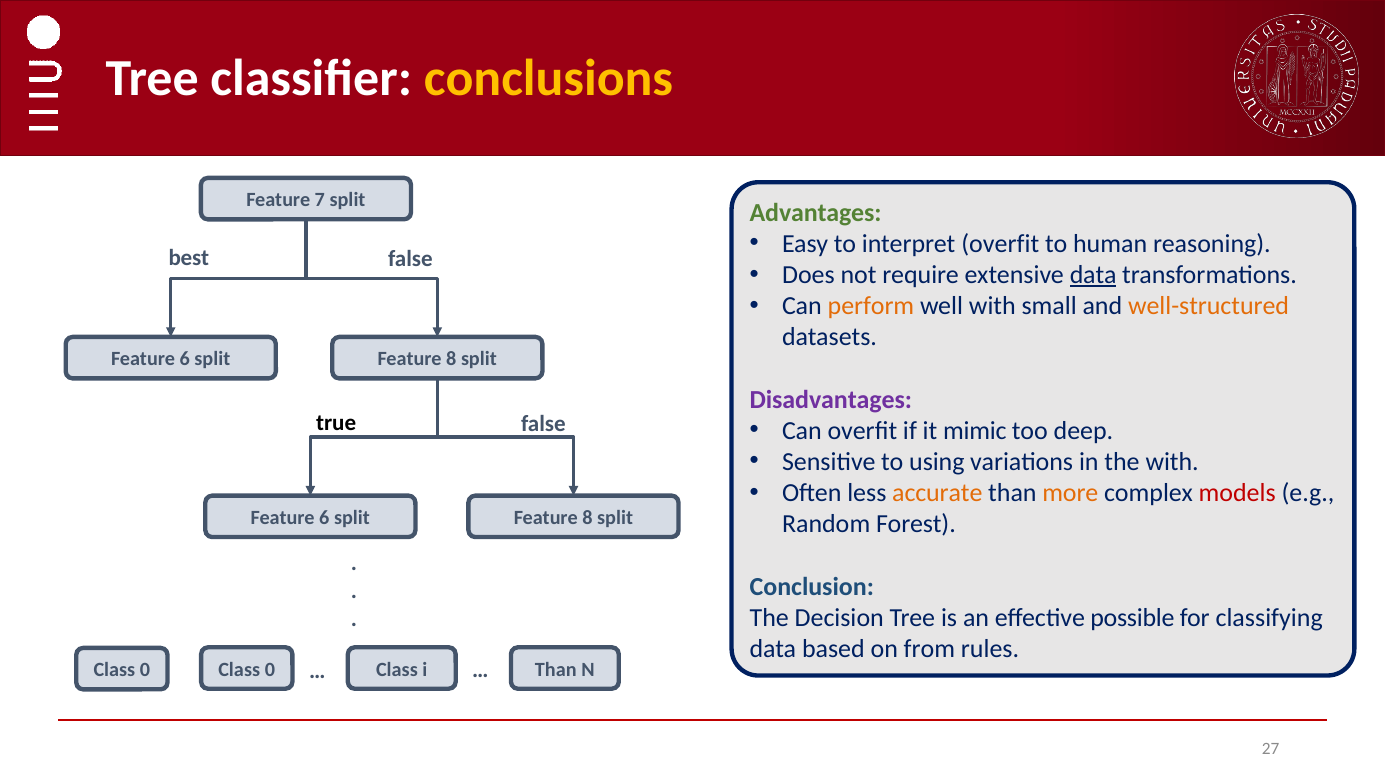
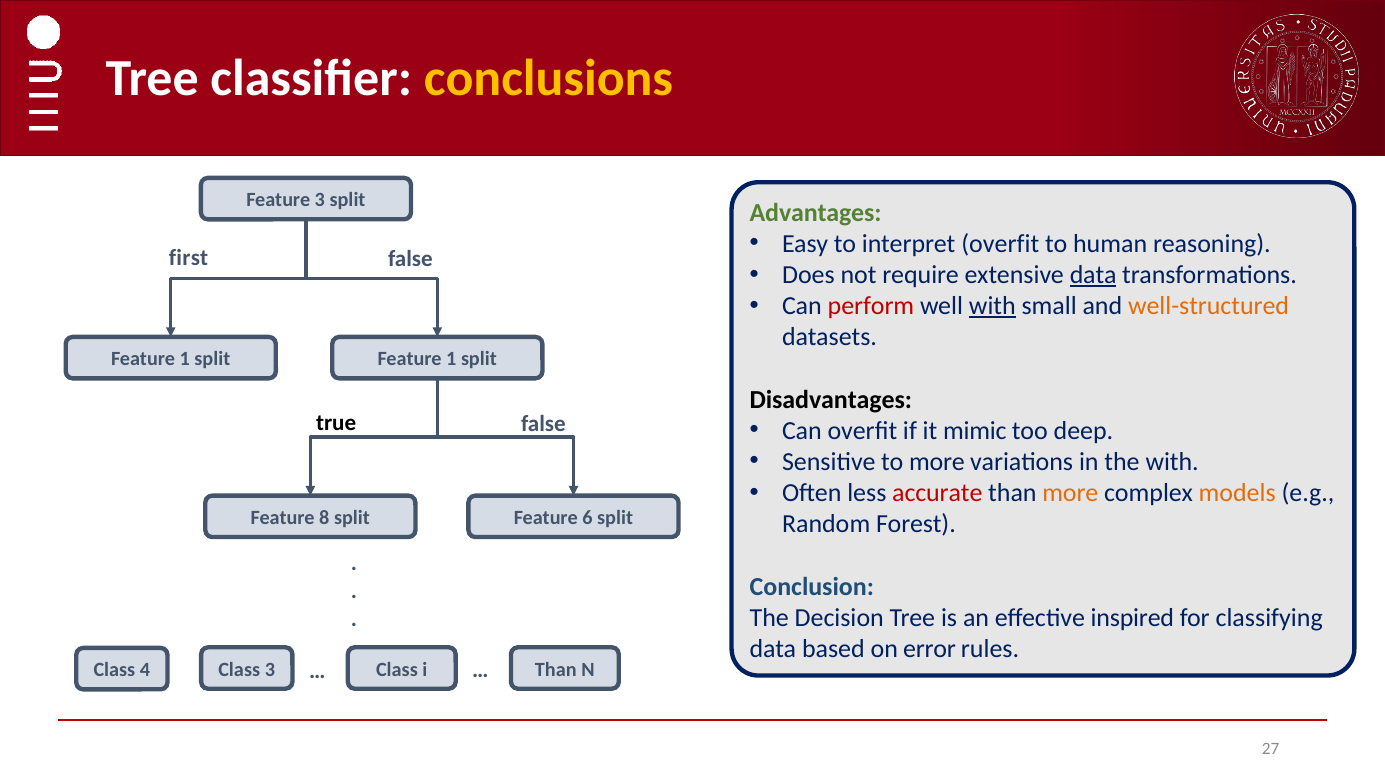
Feature 7: 7 -> 3
best: best -> first
perform colour: orange -> red
with at (992, 306) underline: none -> present
6 at (185, 359): 6 -> 1
8 at (451, 359): 8 -> 1
Disadvantages colour: purple -> black
to using: using -> more
accurate colour: orange -> red
models colour: red -> orange
6 at (324, 518): 6 -> 8
8 at (587, 518): 8 -> 6
possible: possible -> inspired
from: from -> error
0 at (145, 670): 0 -> 4
0 at (270, 669): 0 -> 3
